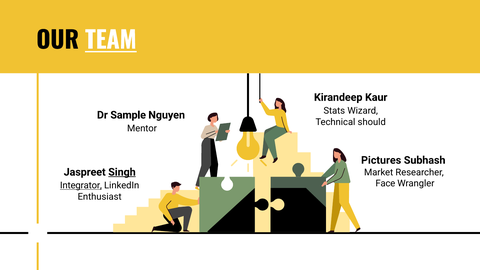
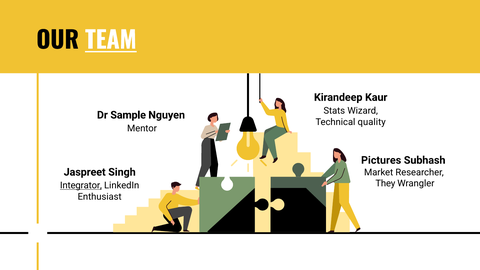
should: should -> quality
Singh underline: present -> none
Face: Face -> They
